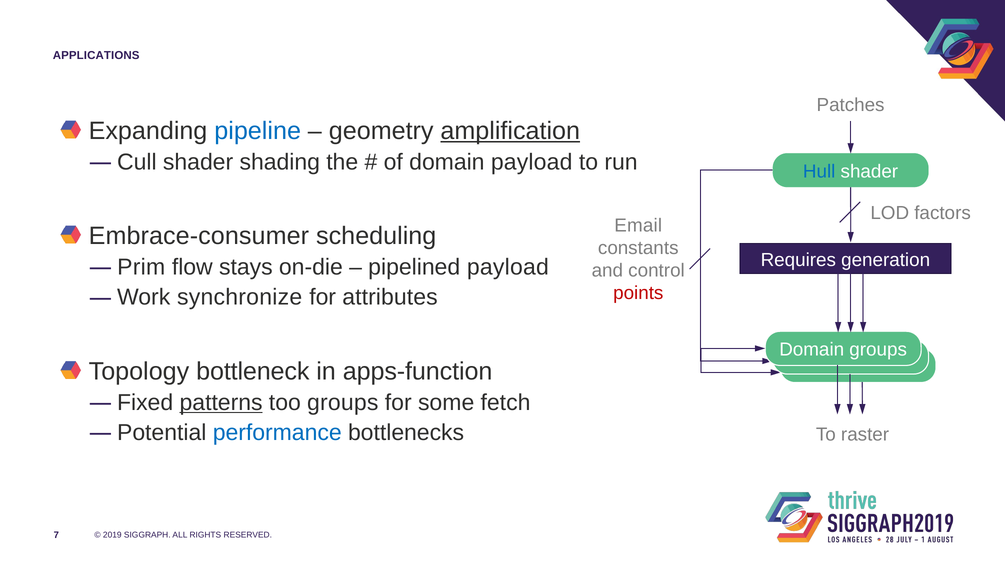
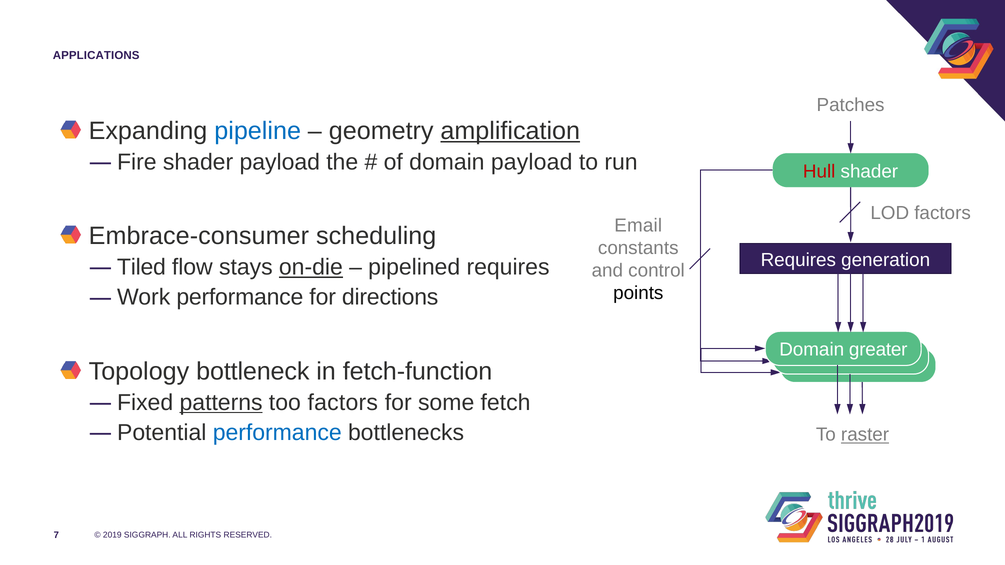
Cull: Cull -> Fire
shader shading: shading -> payload
Hull colour: blue -> red
Prim: Prim -> Tiled
on-die underline: none -> present
pipelined payload: payload -> requires
points colour: red -> black
Work synchronize: synchronize -> performance
attributes: attributes -> directions
Domain groups: groups -> greater
apps-function: apps-function -> fetch-function
too groups: groups -> factors
raster underline: none -> present
